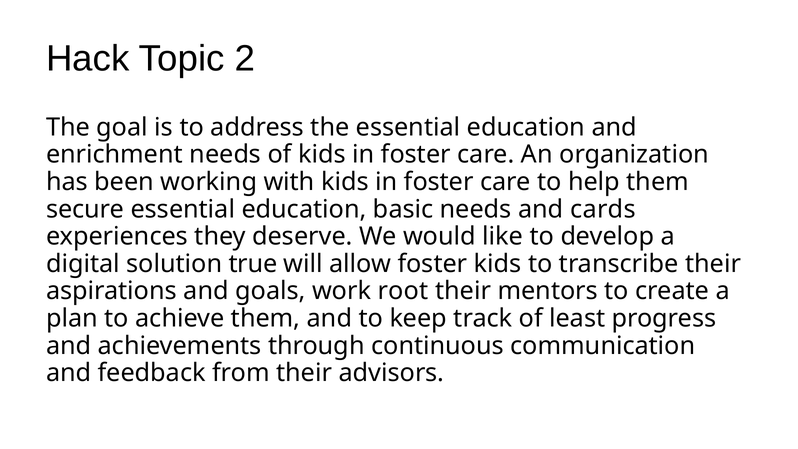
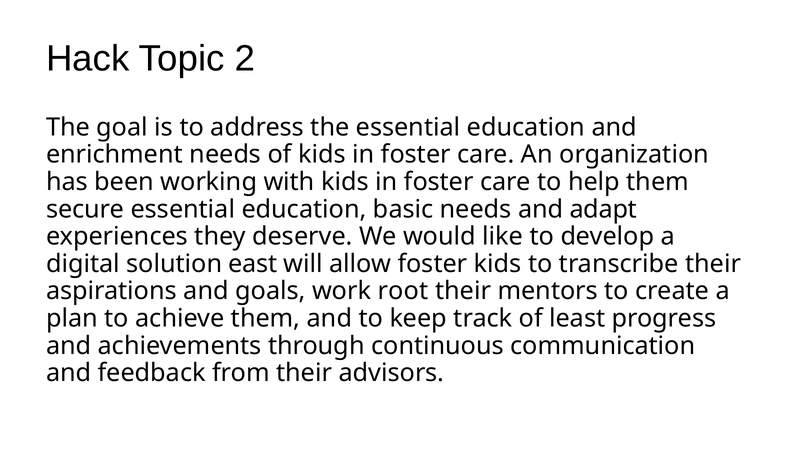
cards: cards -> adapt
true: true -> east
